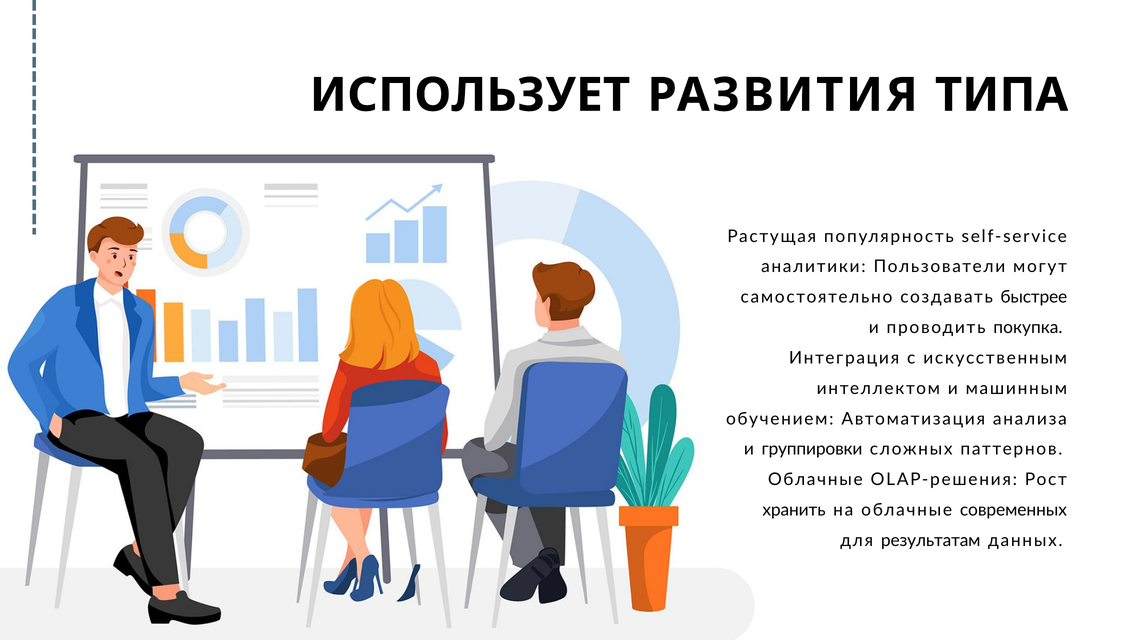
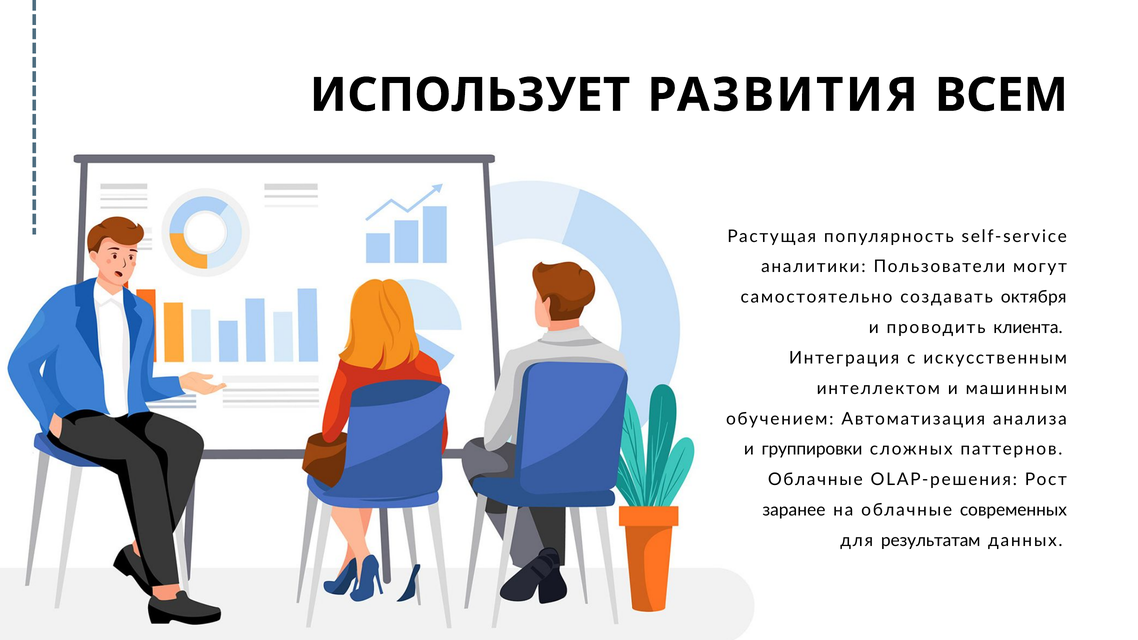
ТИПА: ТИПА -> ВСЕМ
быстрее: быстрее -> октября
покупка: покупка -> клиента
хранить: хранить -> заранее
